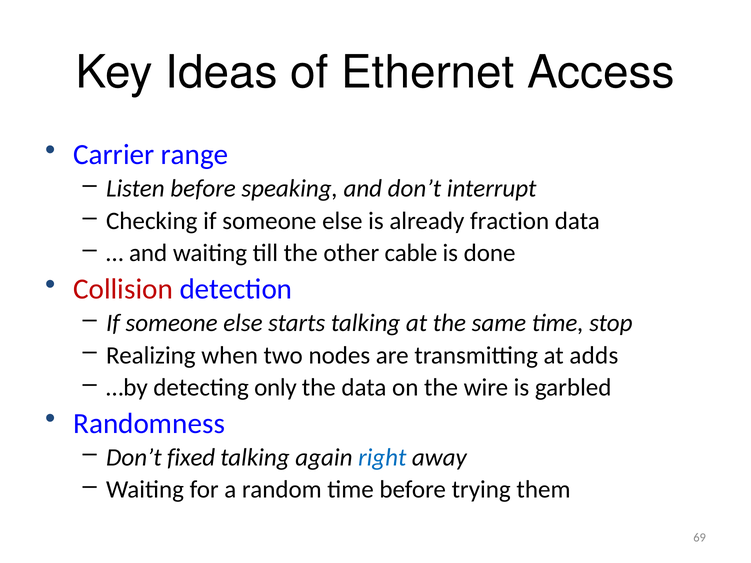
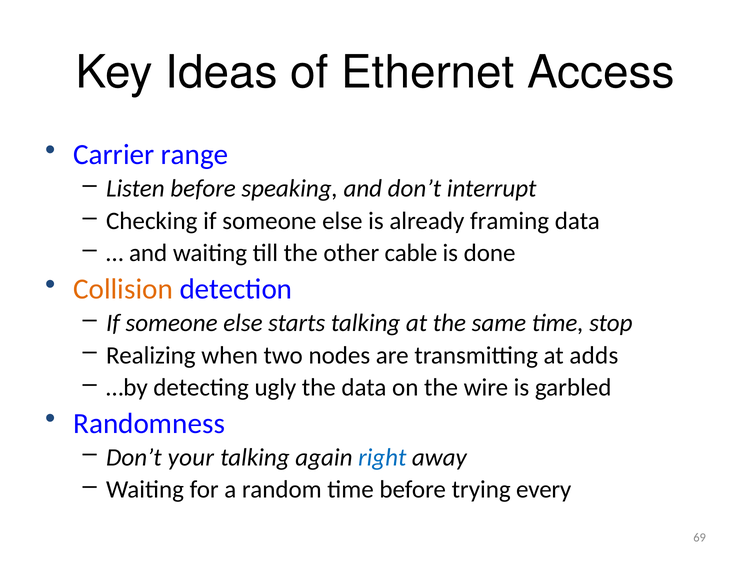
fraction: fraction -> framing
Collision colour: red -> orange
only: only -> ugly
fixed: fixed -> your
them: them -> every
